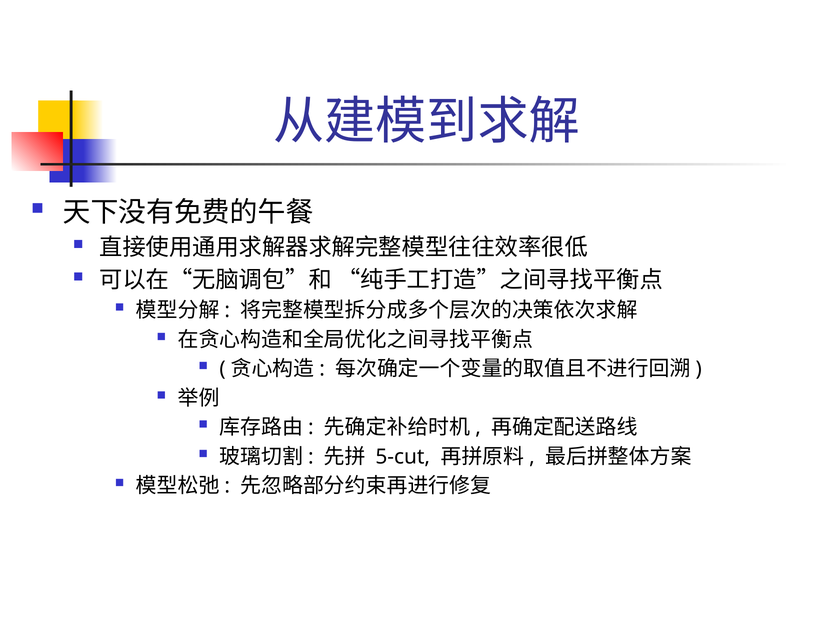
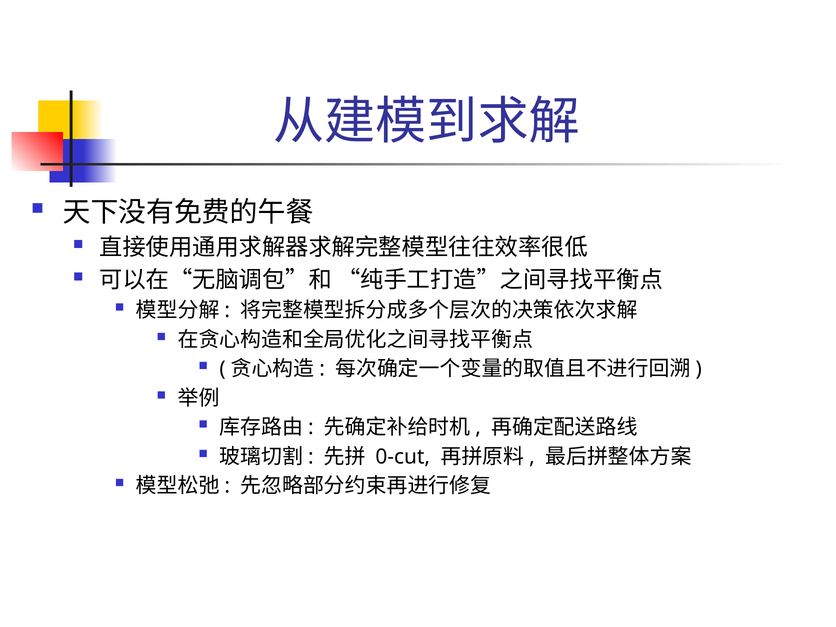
5-cut: 5-cut -> 0-cut
